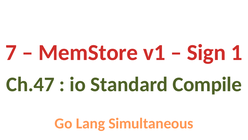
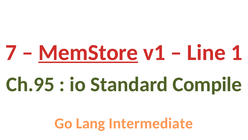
MemStore underline: none -> present
Sign: Sign -> Line
Ch.47: Ch.47 -> Ch.95
Simultaneous: Simultaneous -> Intermediate
